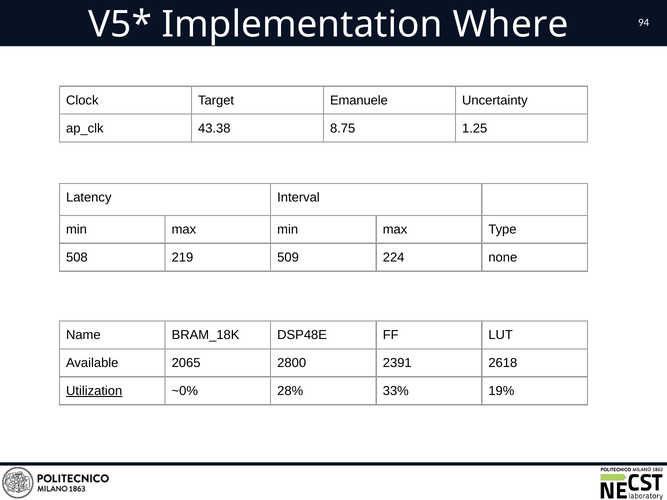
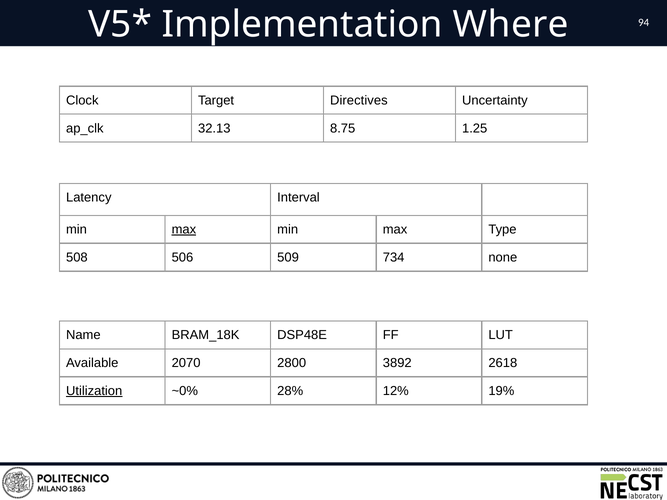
Emanuele: Emanuele -> Directives
43.38: 43.38 -> 32.13
max at (184, 230) underline: none -> present
219: 219 -> 506
224: 224 -> 734
2065: 2065 -> 2070
2391: 2391 -> 3892
33%: 33% -> 12%
